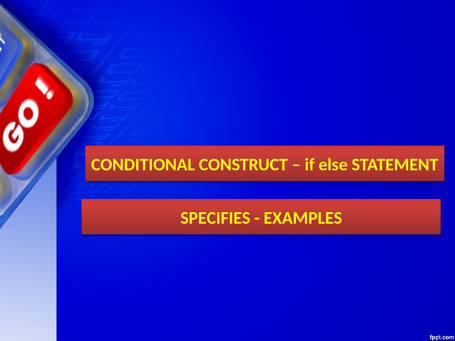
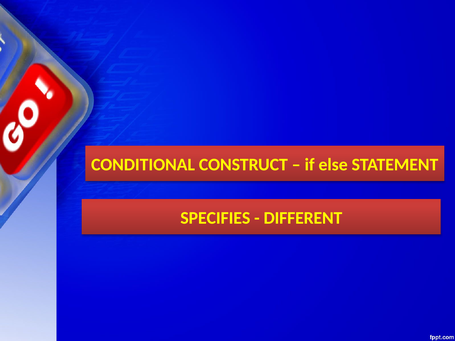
EXAMPLES: EXAMPLES -> DIFFERENT
